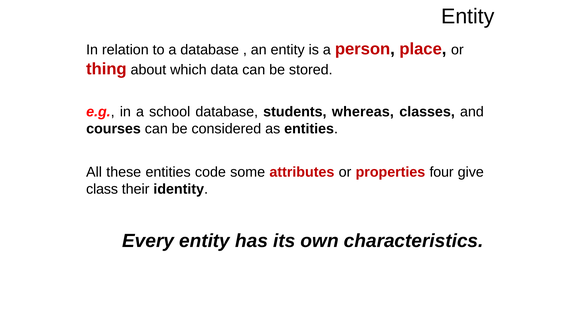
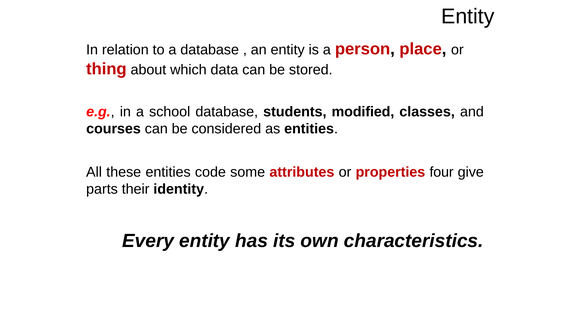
whereas: whereas -> modified
class: class -> parts
